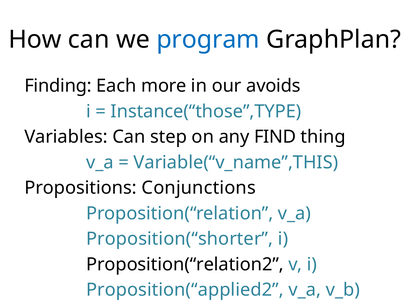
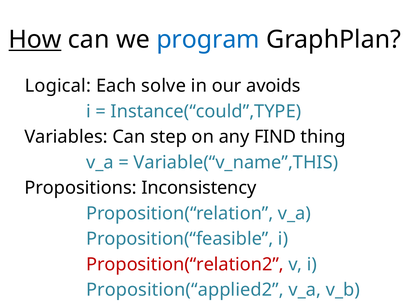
How underline: none -> present
Finding: Finding -> Logical
more: more -> solve
Instance(“those”,TYPE: Instance(“those”,TYPE -> Instance(“could”,TYPE
Conjunctions: Conjunctions -> Inconsistency
Proposition(“shorter: Proposition(“shorter -> Proposition(“feasible
Proposition(“relation2 colour: black -> red
